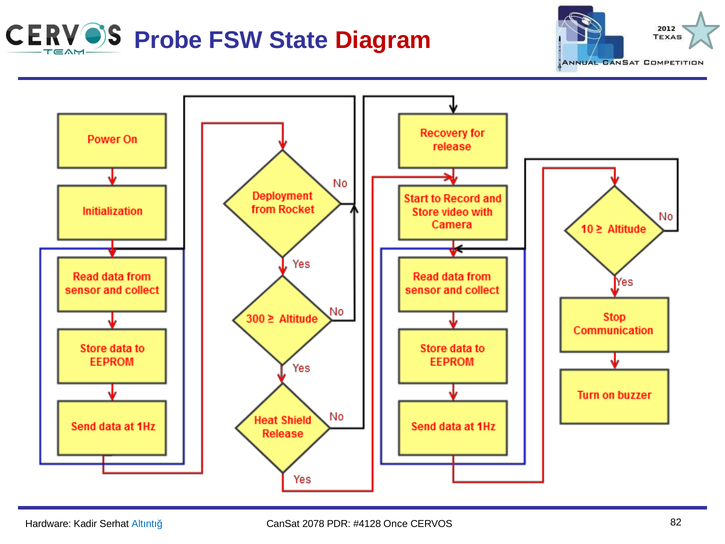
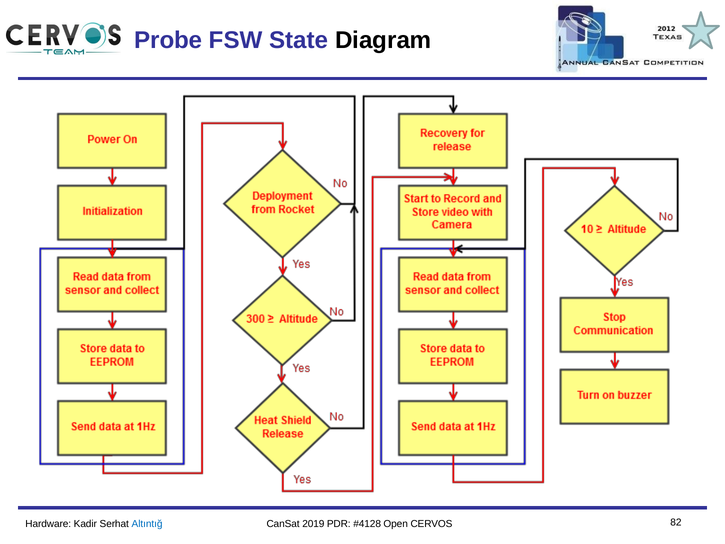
Diagram colour: red -> black
2078: 2078 -> 2019
Once: Once -> Open
